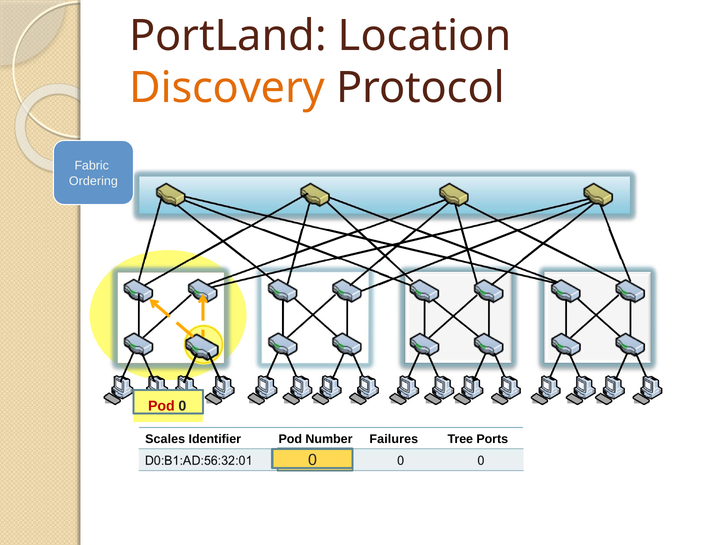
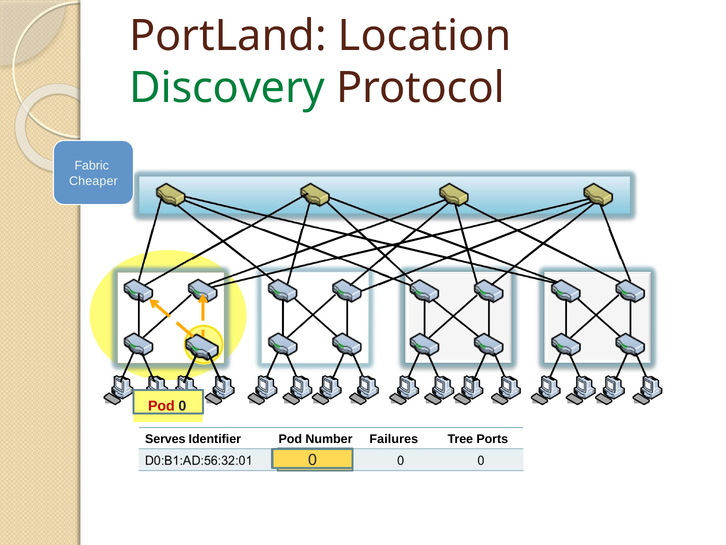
Discovery colour: orange -> green
Ordering: Ordering -> Cheaper
Scales: Scales -> Serves
